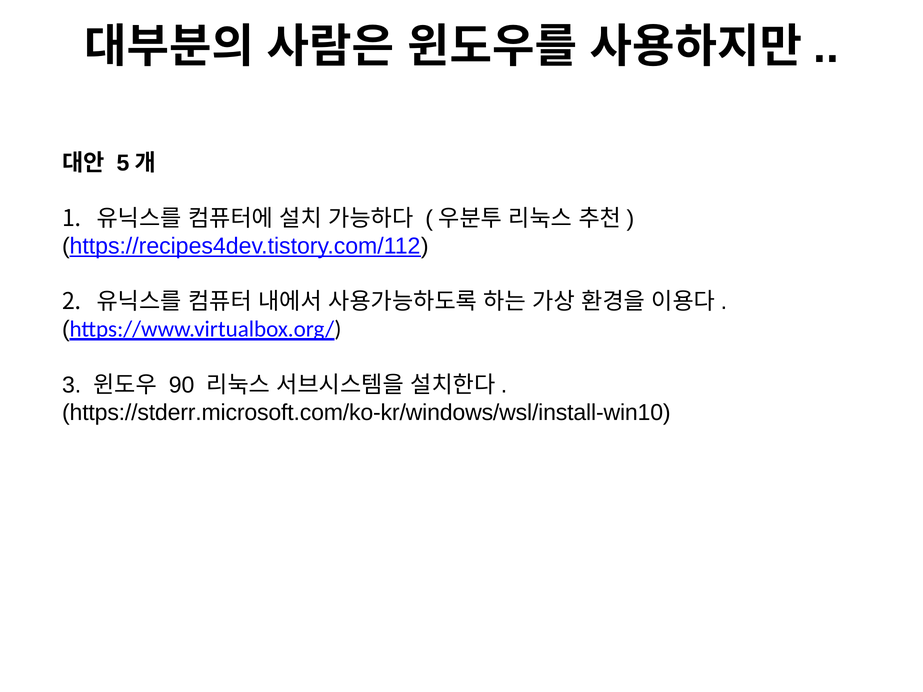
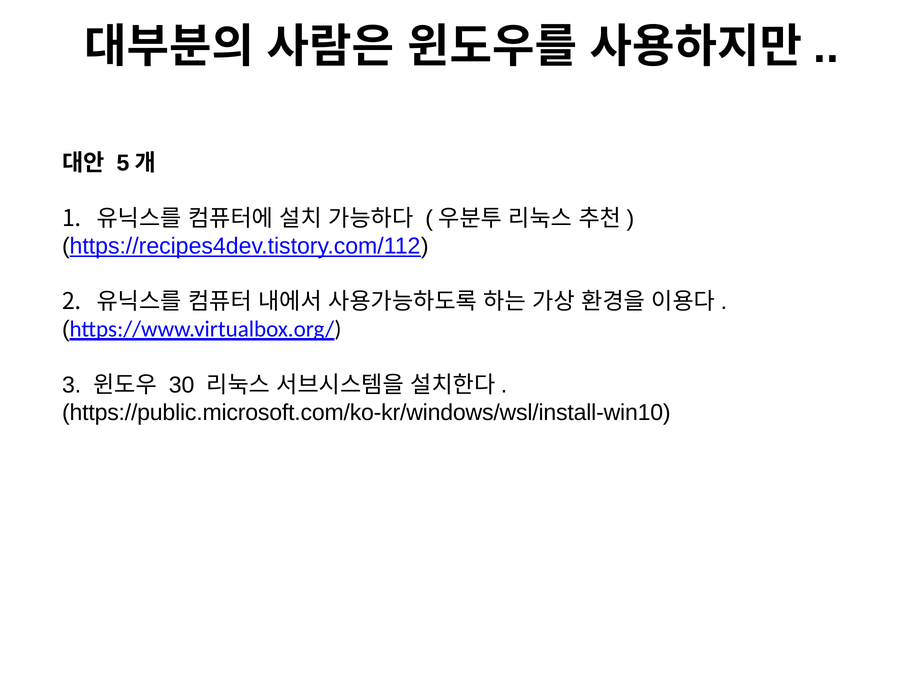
90: 90 -> 30
https://stderr.microsoft.com/ko-kr/windows/wsl/install-win10: https://stderr.microsoft.com/ko-kr/windows/wsl/install-win10 -> https://public.microsoft.com/ko-kr/windows/wsl/install-win10
